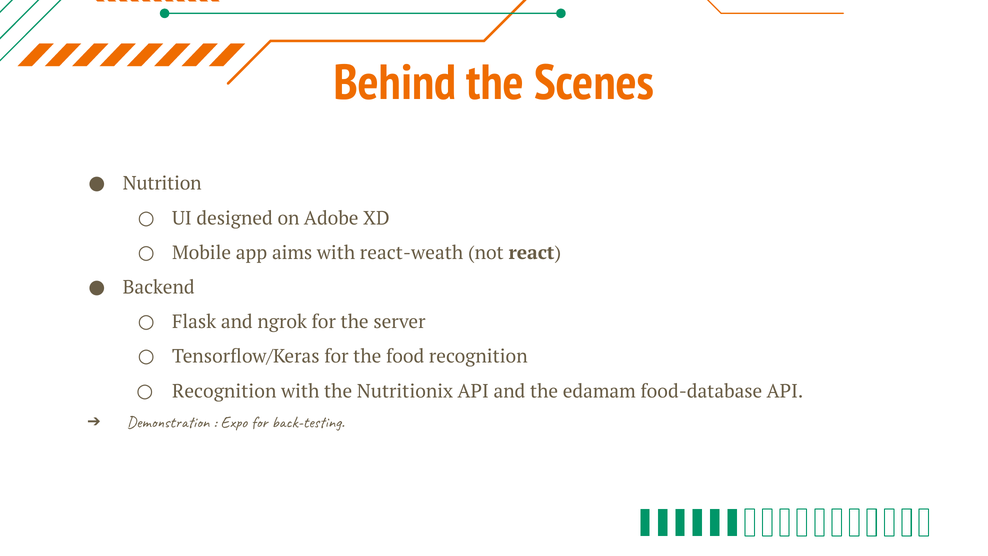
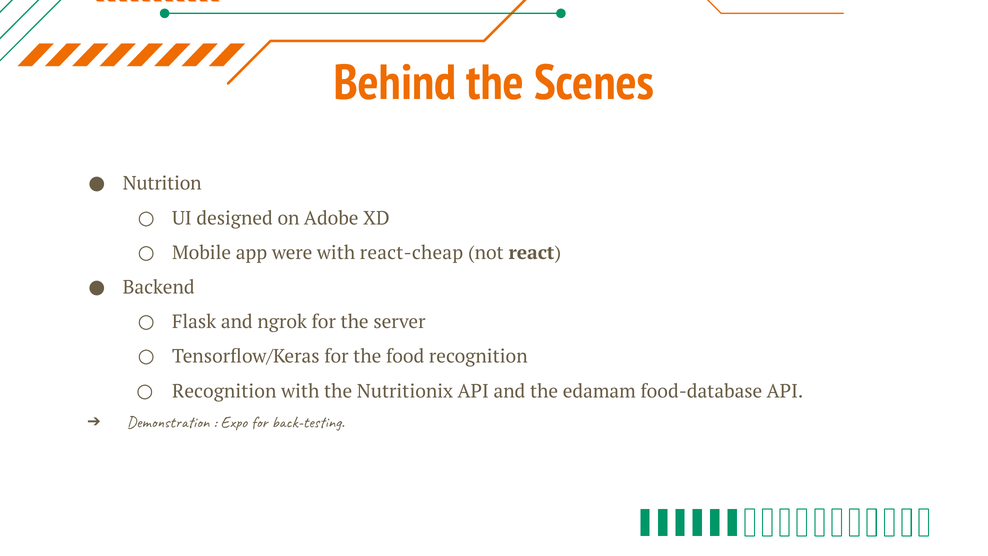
aims: aims -> were
react-weath: react-weath -> react-cheap
